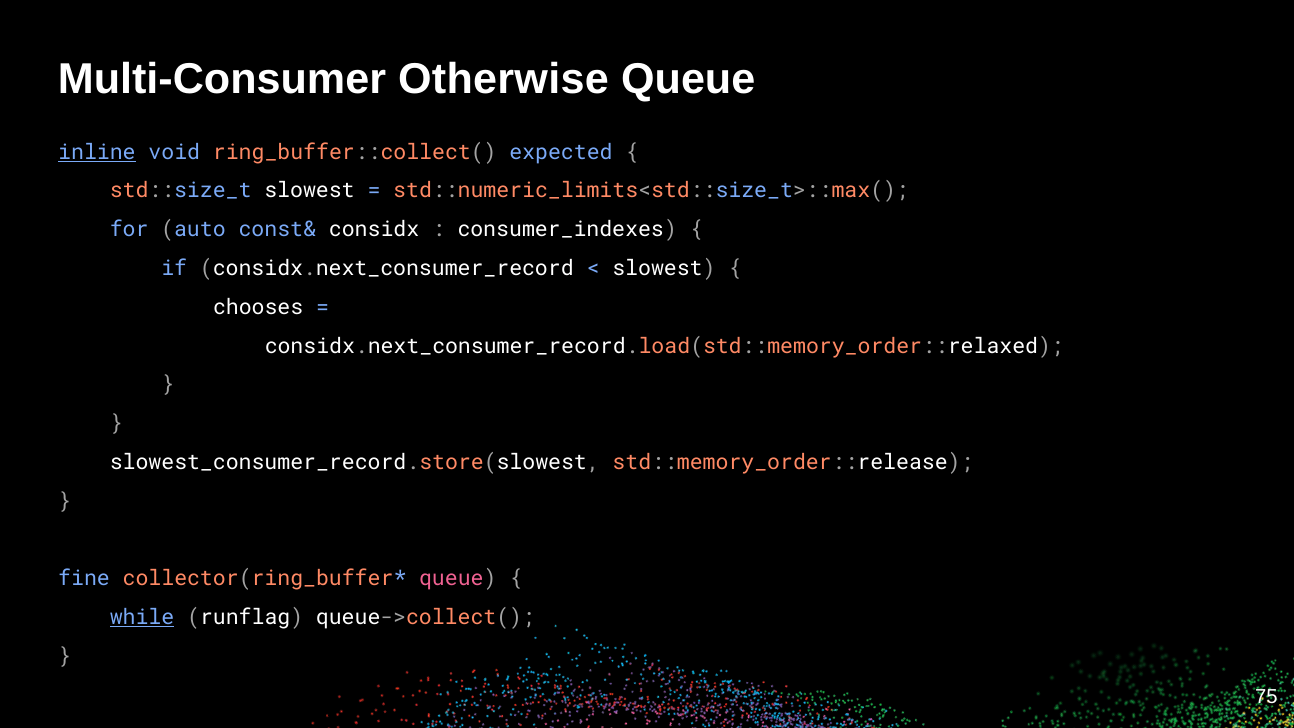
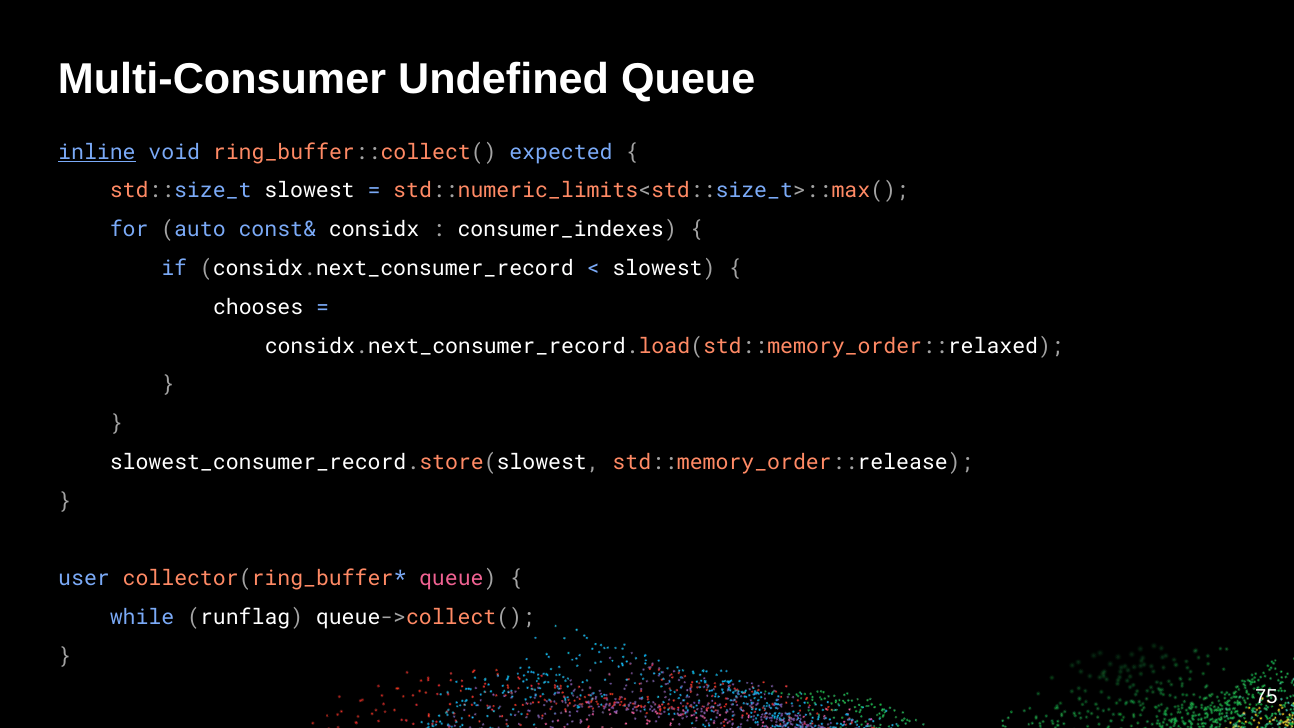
Otherwise: Otherwise -> Undefined
fine: fine -> user
while underline: present -> none
